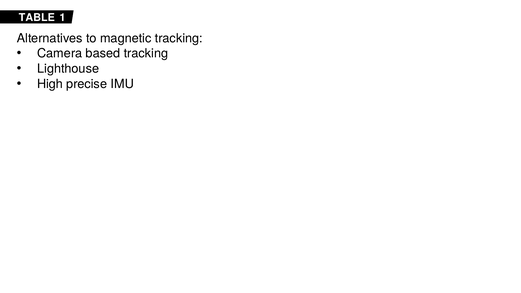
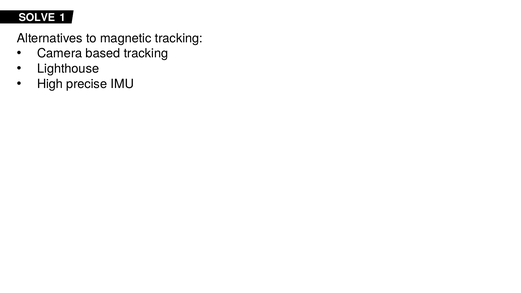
TABLE: TABLE -> SOLVE
